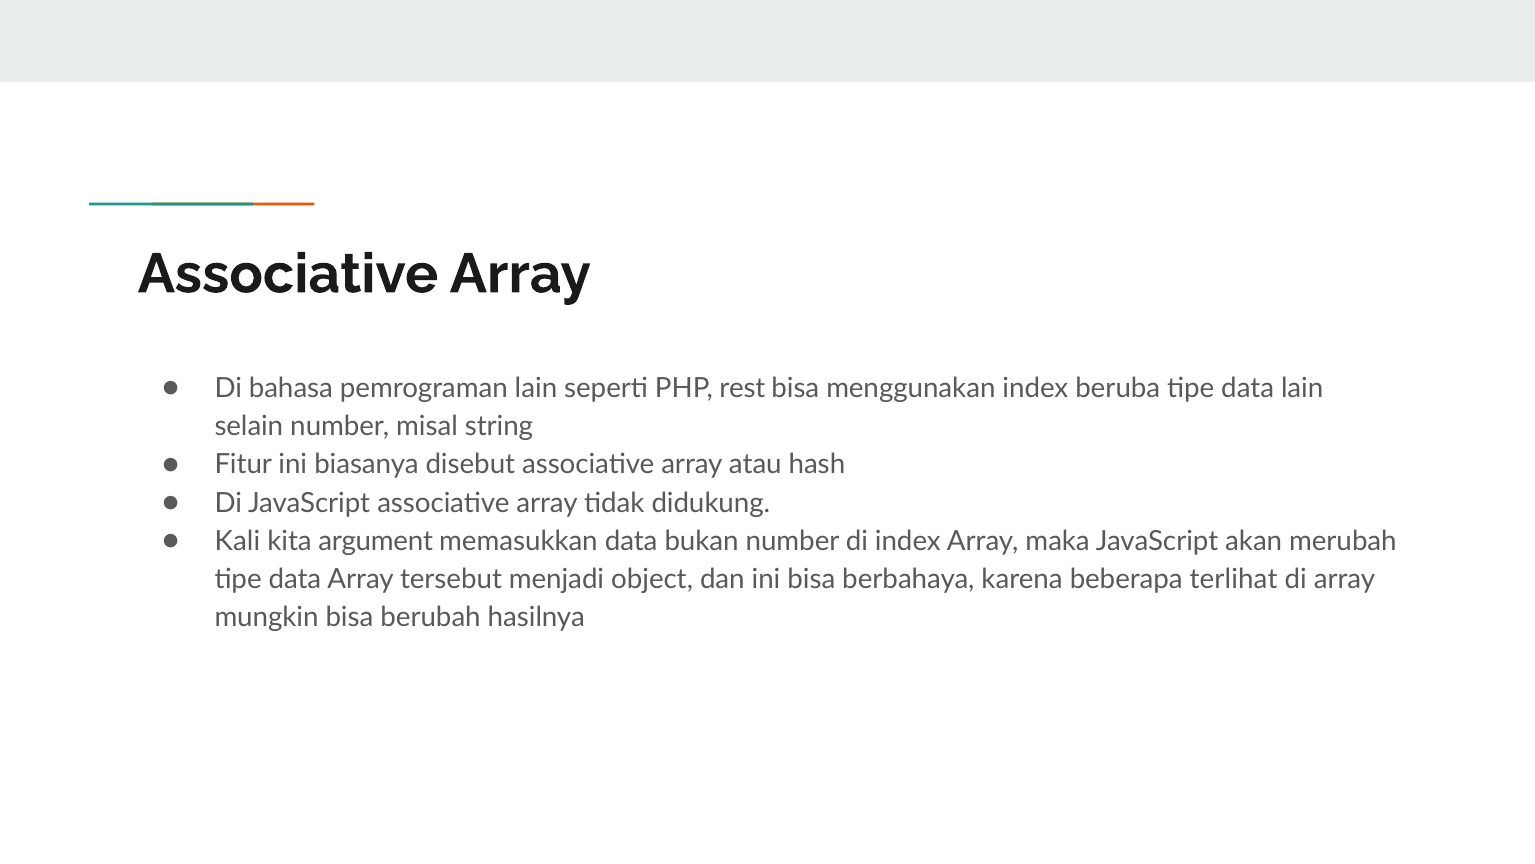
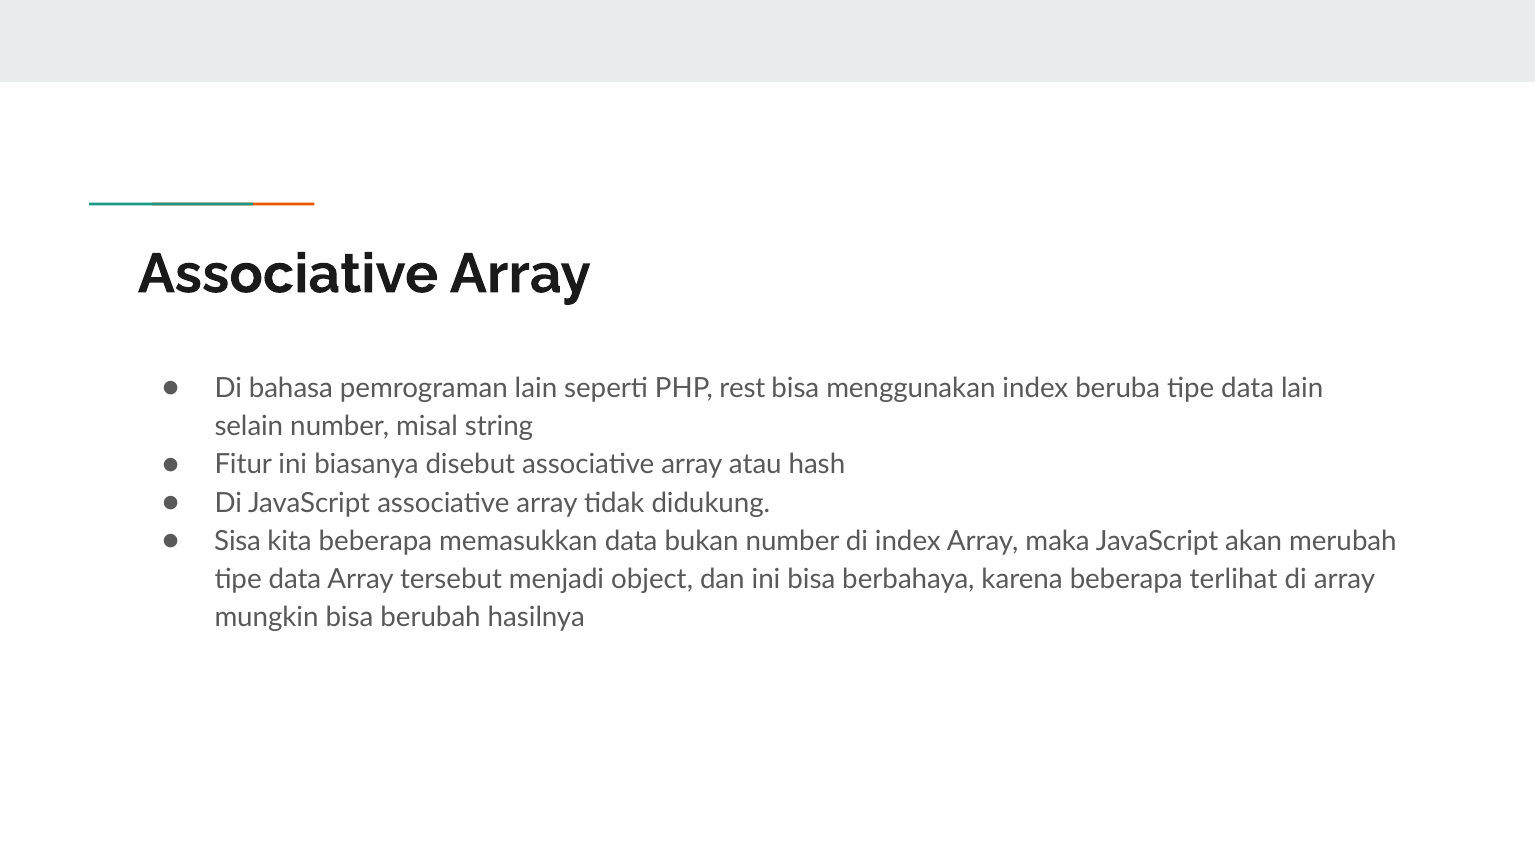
Kali: Kali -> Sisa
kita argument: argument -> beberapa
